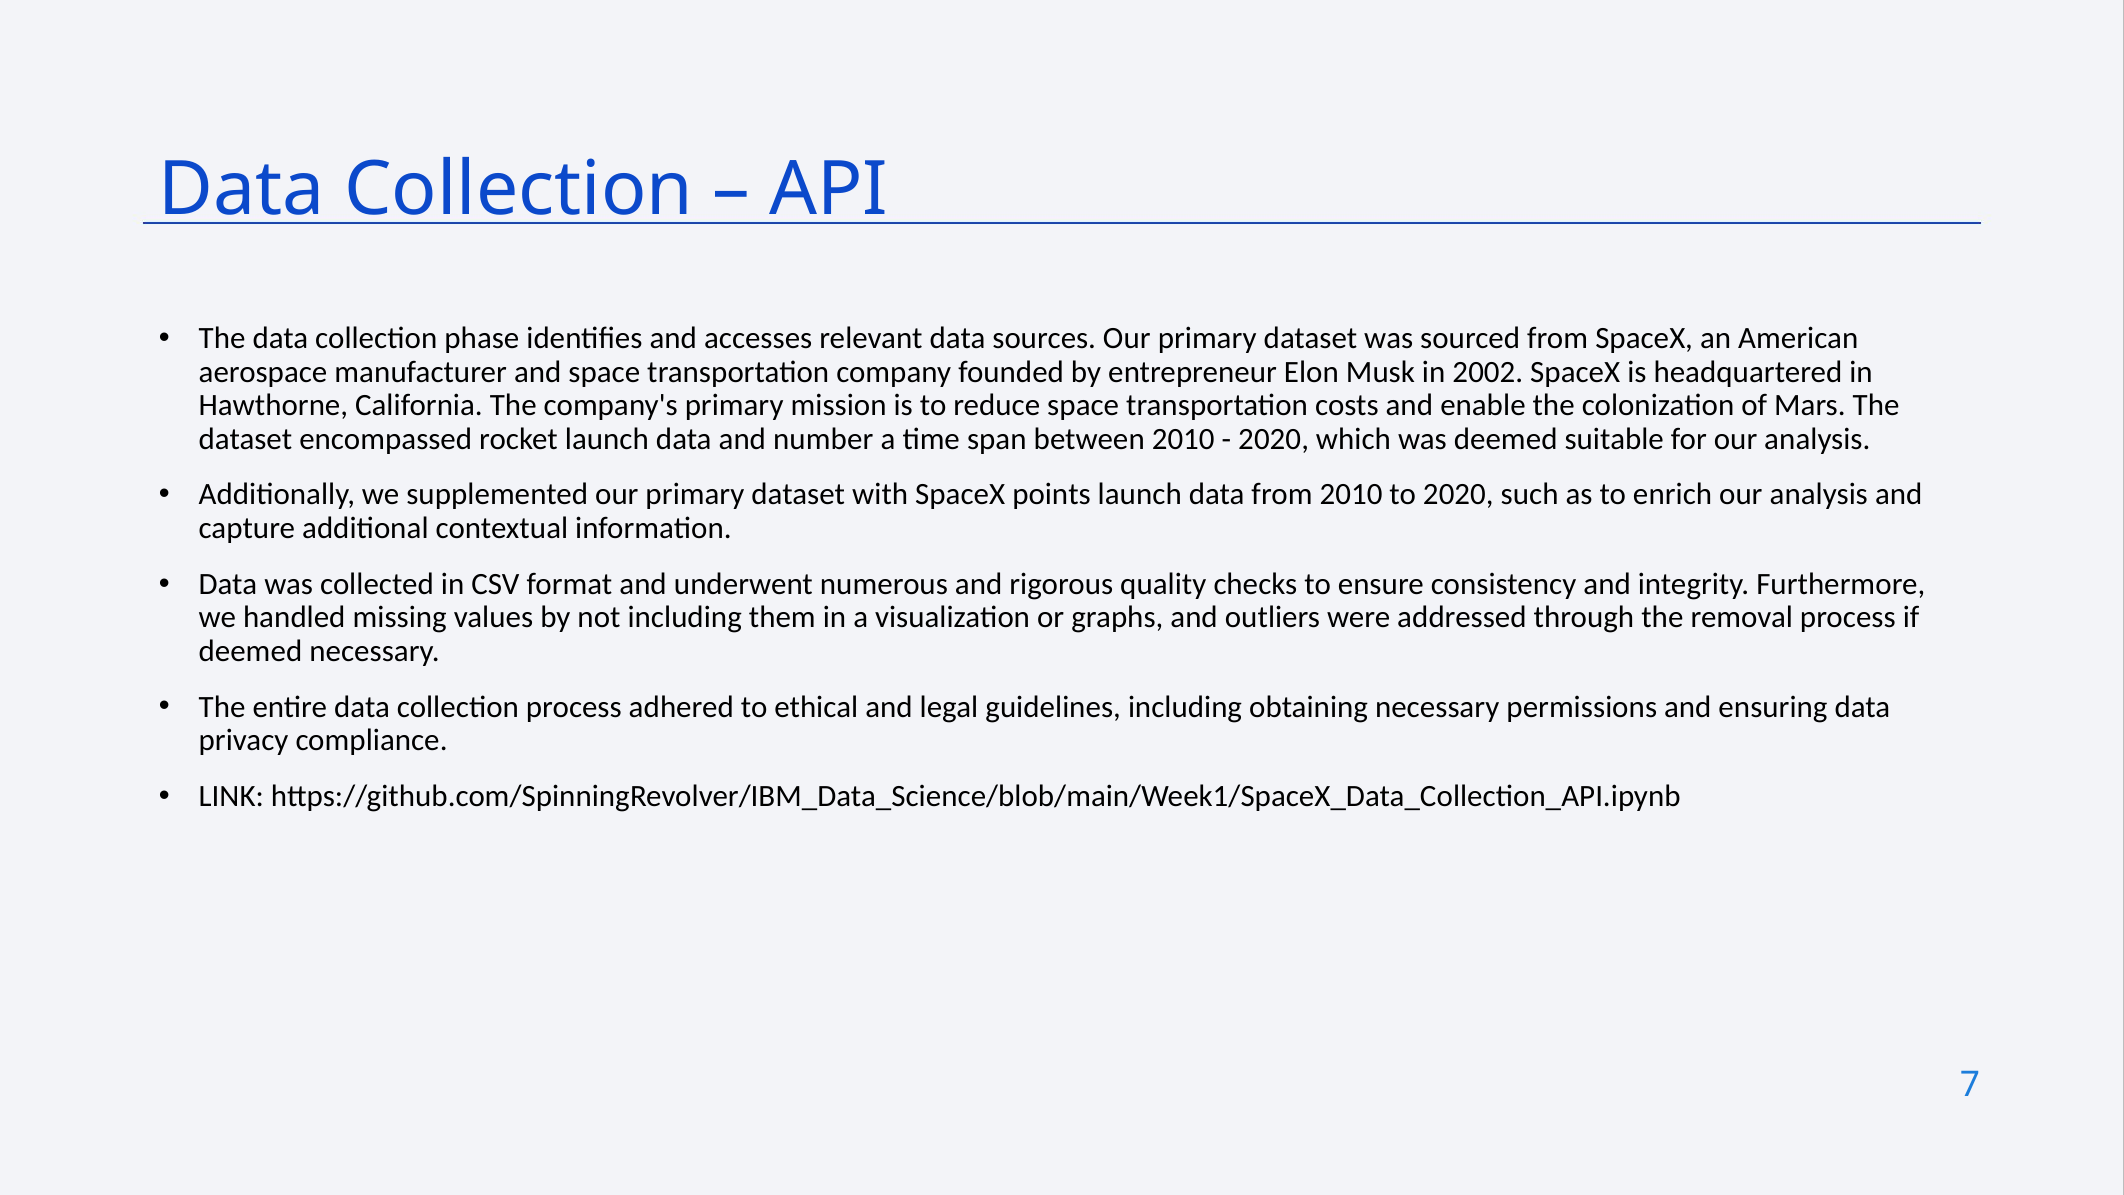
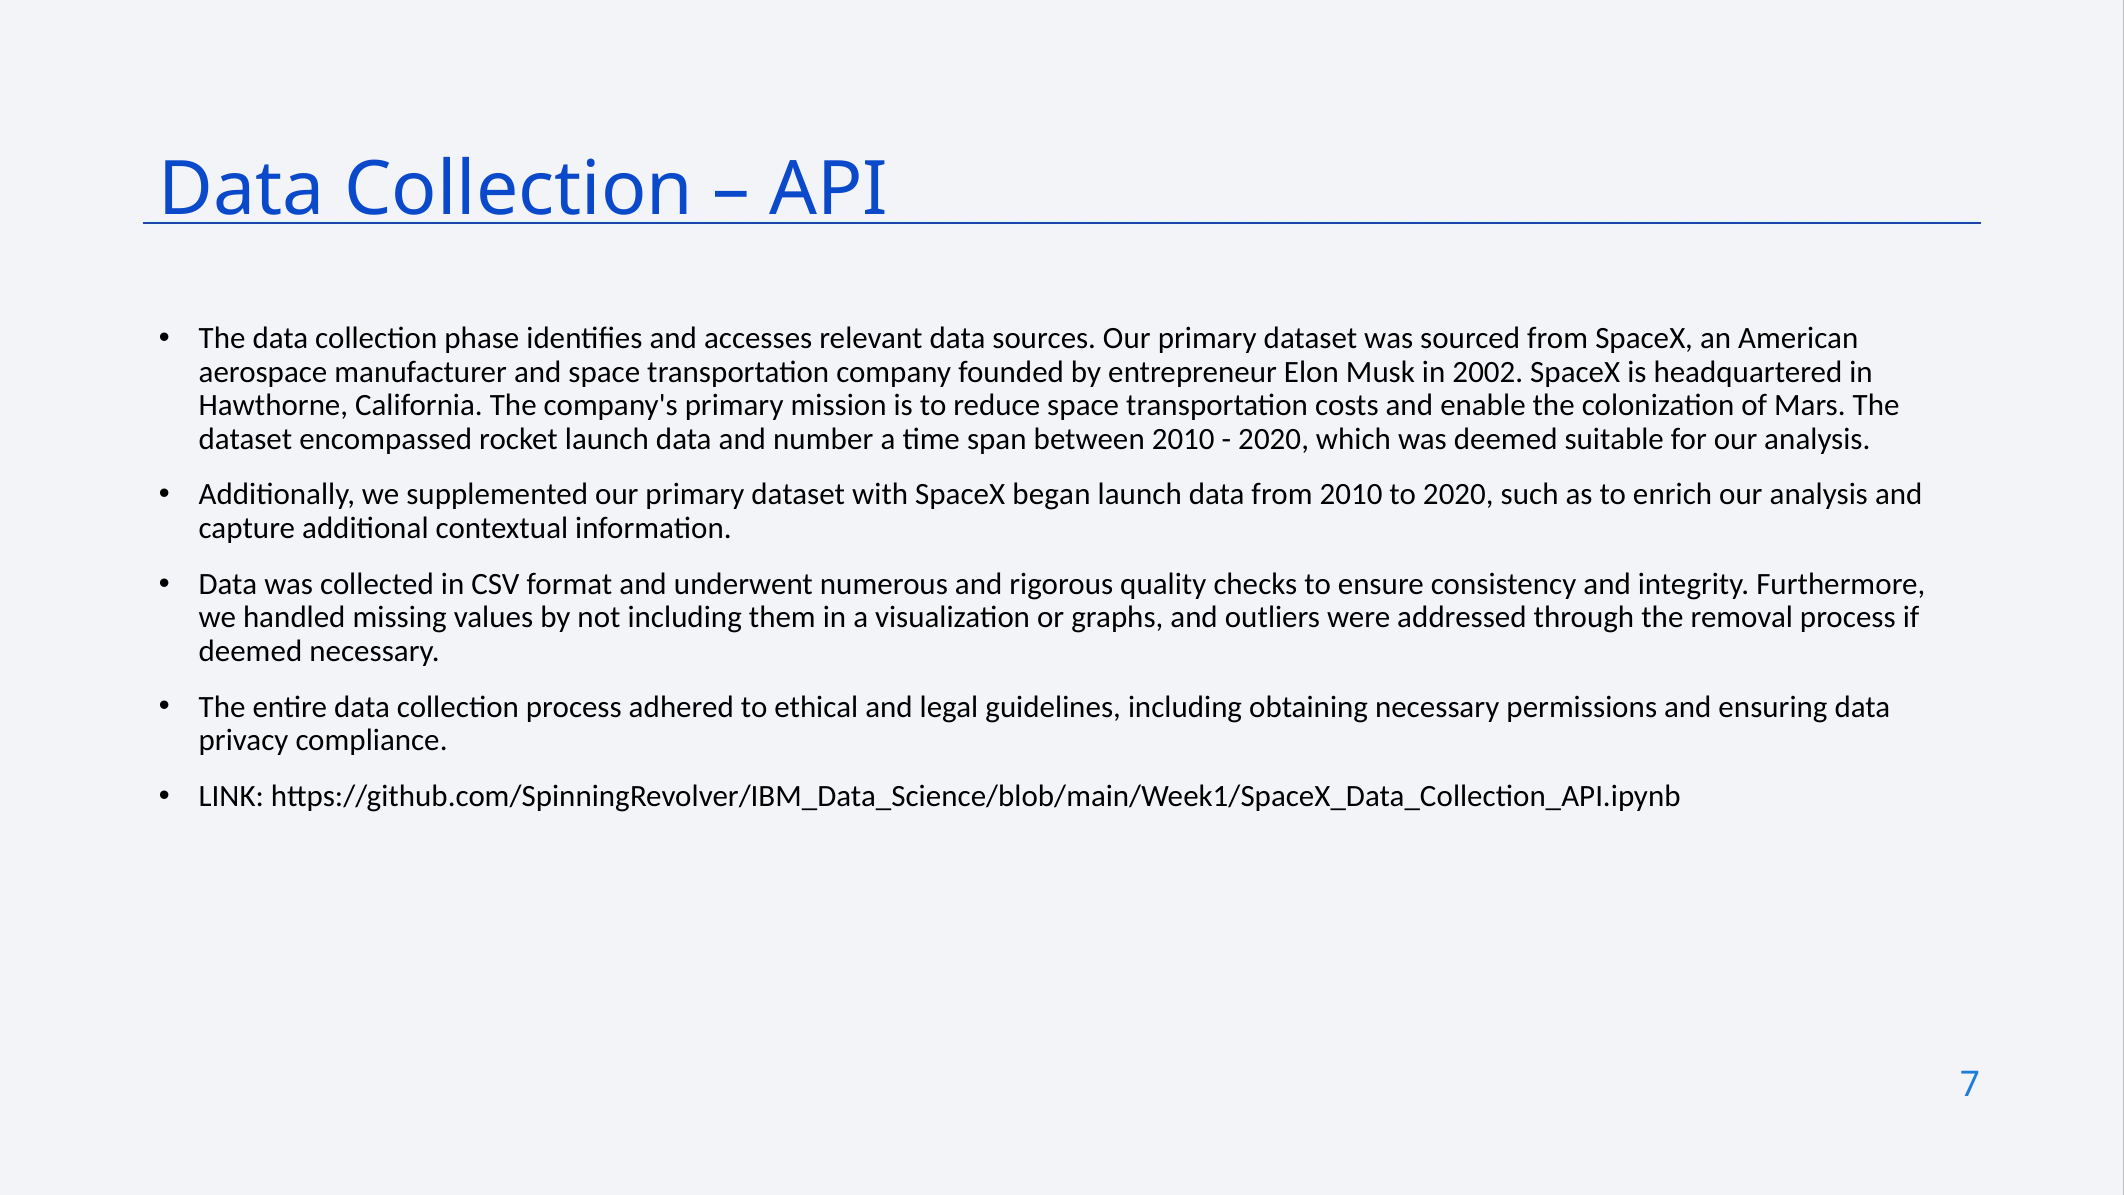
points: points -> began
